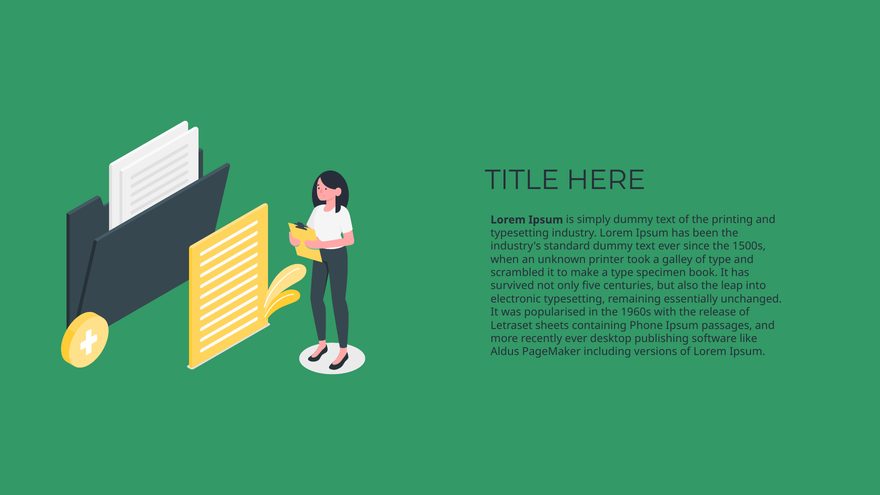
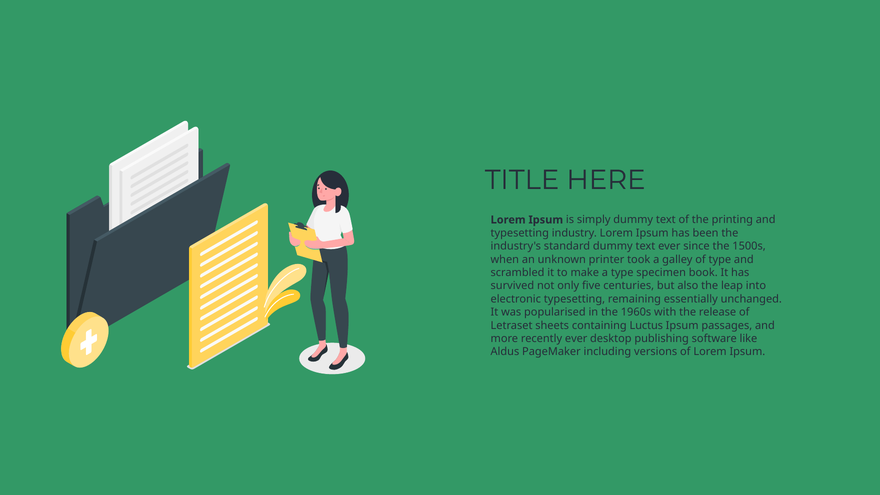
Phone: Phone -> Luctus
